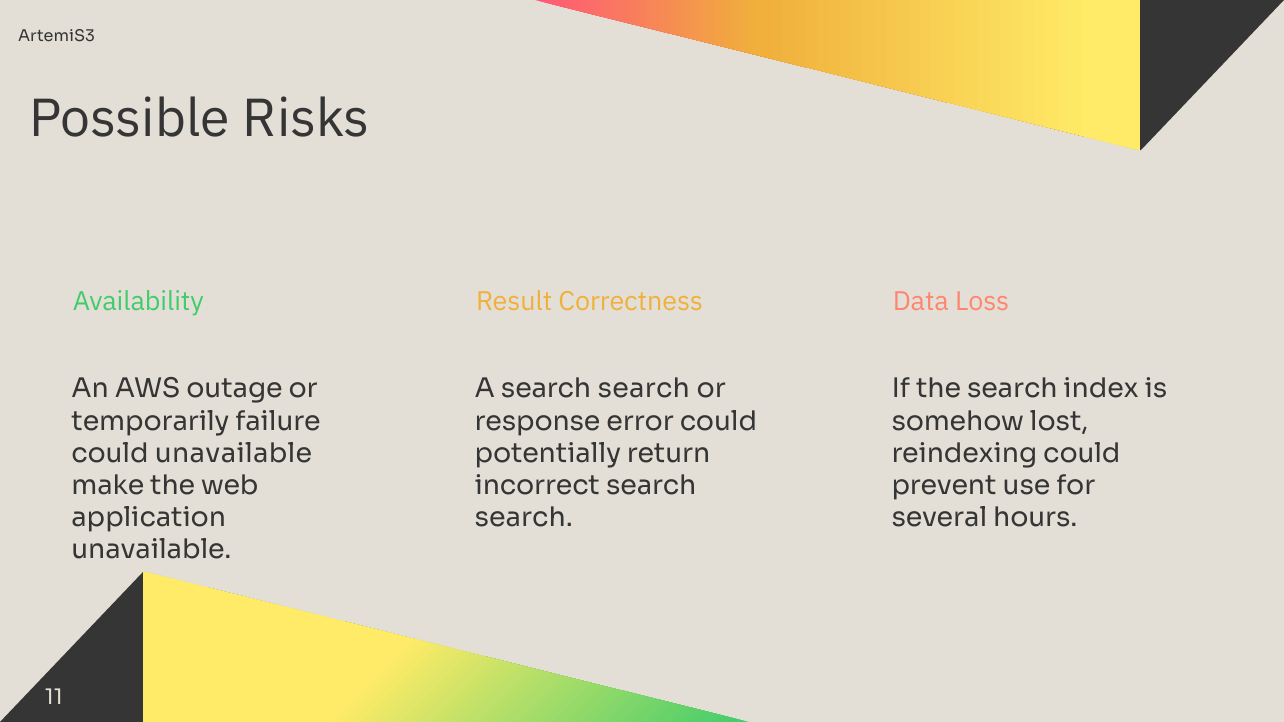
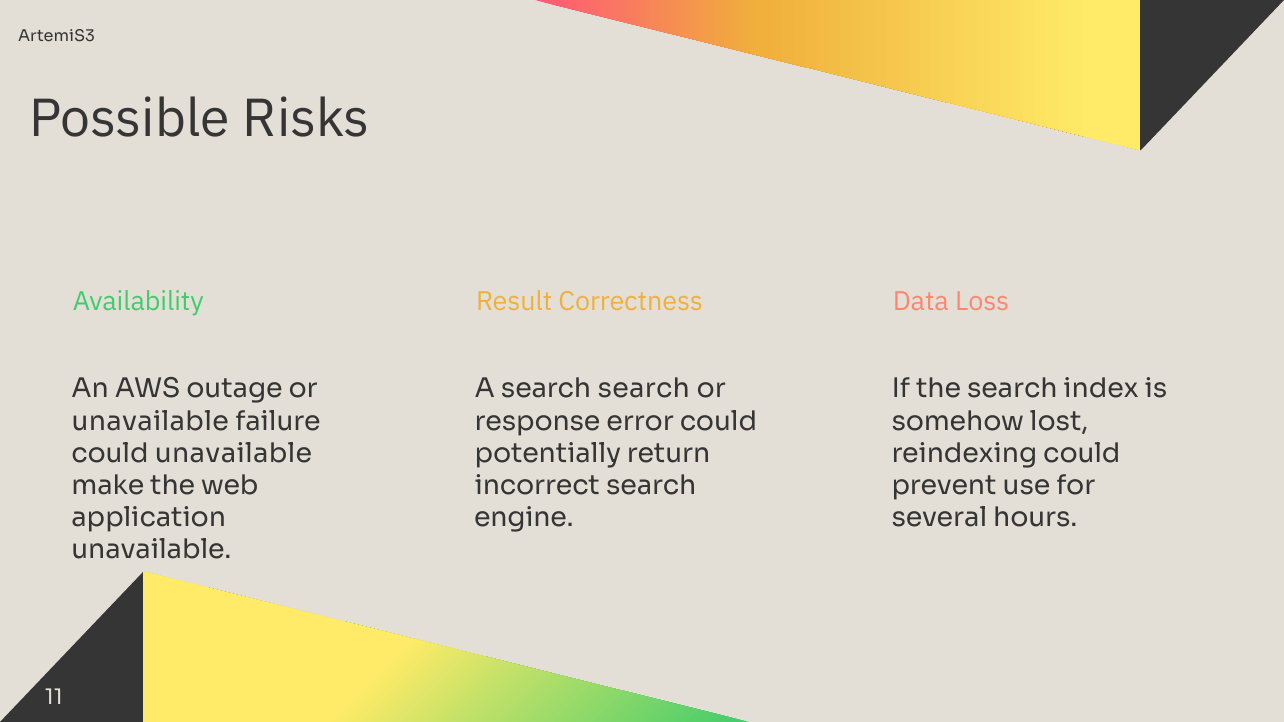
temporarily at (150, 421): temporarily -> unavailable
search at (524, 518): search -> engine
